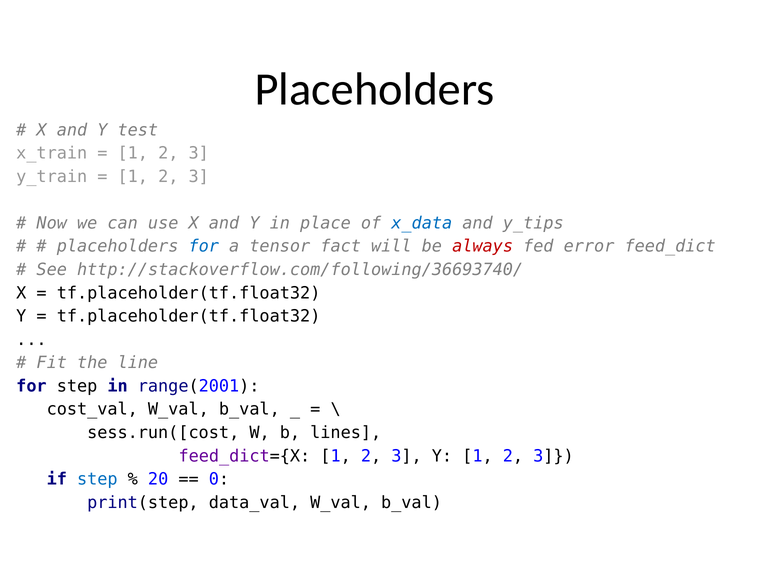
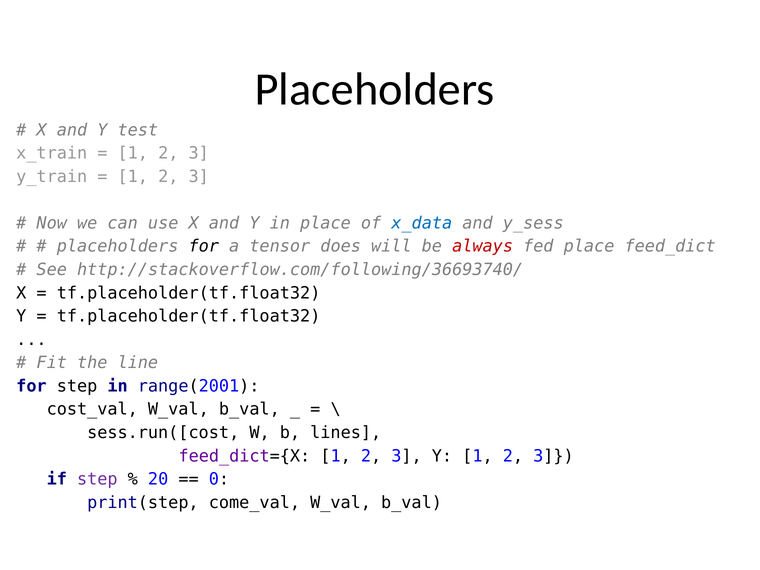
y_tips: y_tips -> y_sess
for at (204, 246) colour: blue -> black
fact: fact -> does
fed error: error -> place
step at (97, 479) colour: blue -> purple
data_val: data_val -> come_val
